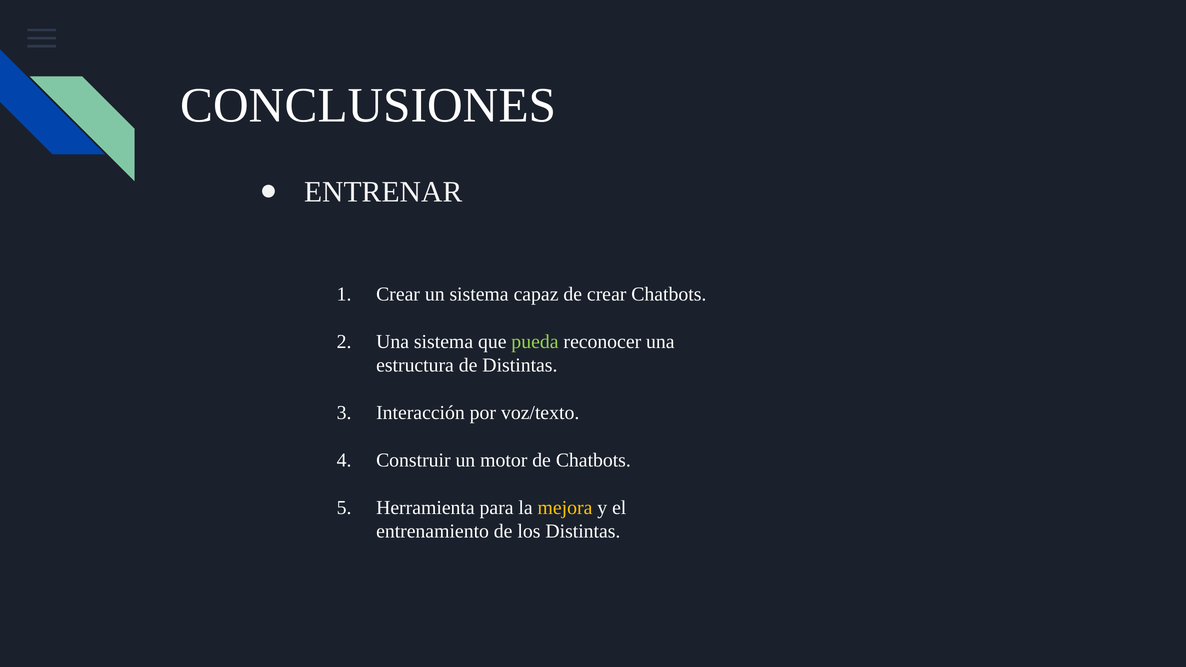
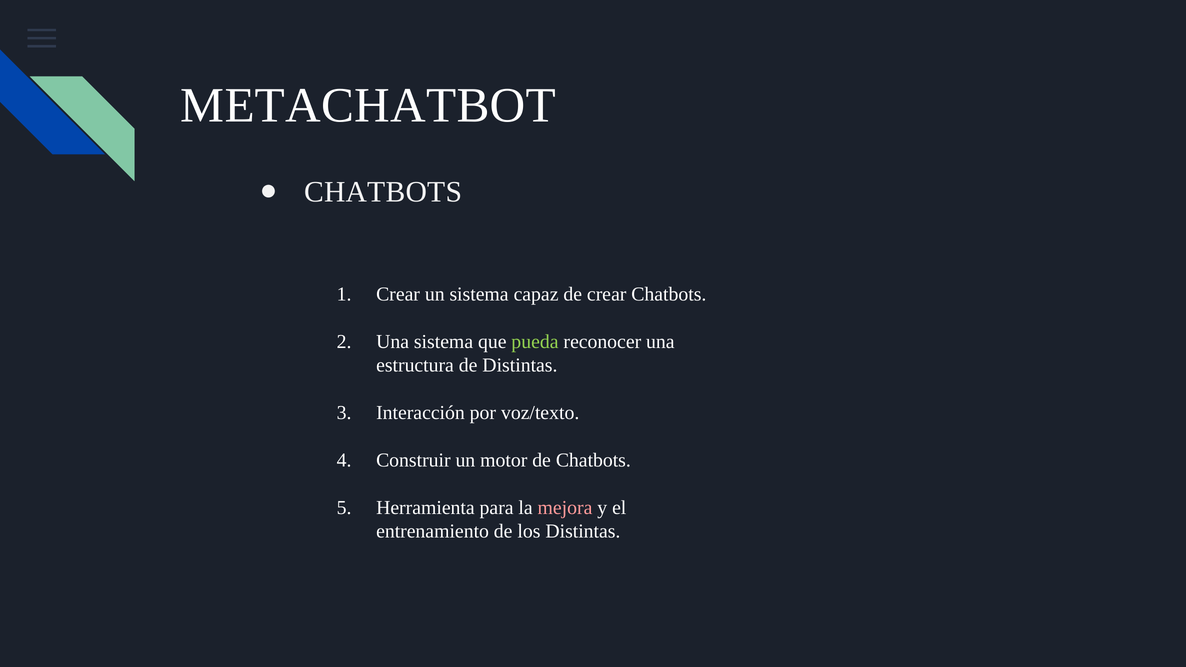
CONCLUSIONES: CONCLUSIONES -> METACHATBOT
ENTRENAR at (383, 192): ENTRENAR -> CHATBOTS
mejora colour: yellow -> pink
